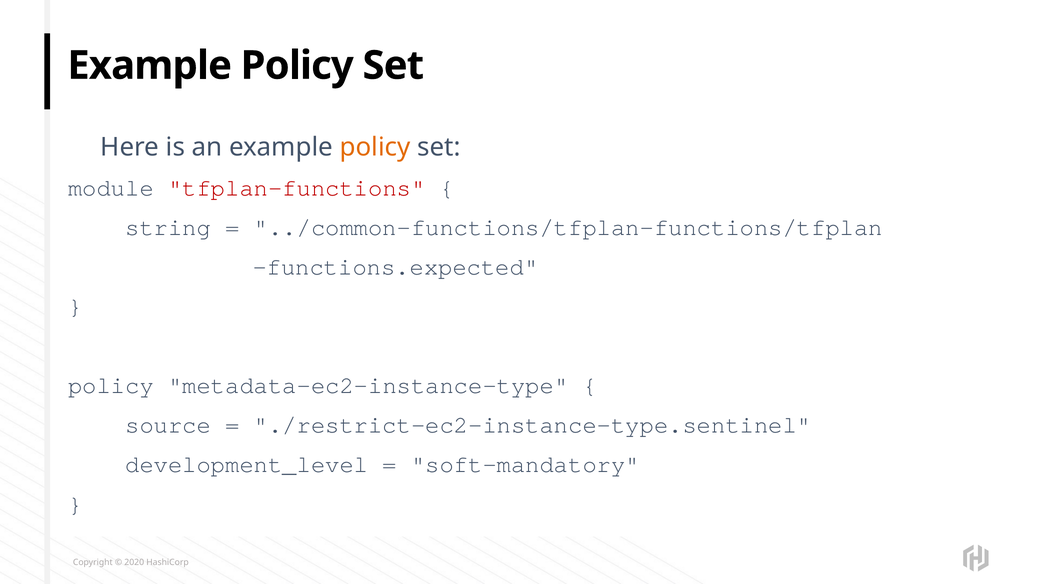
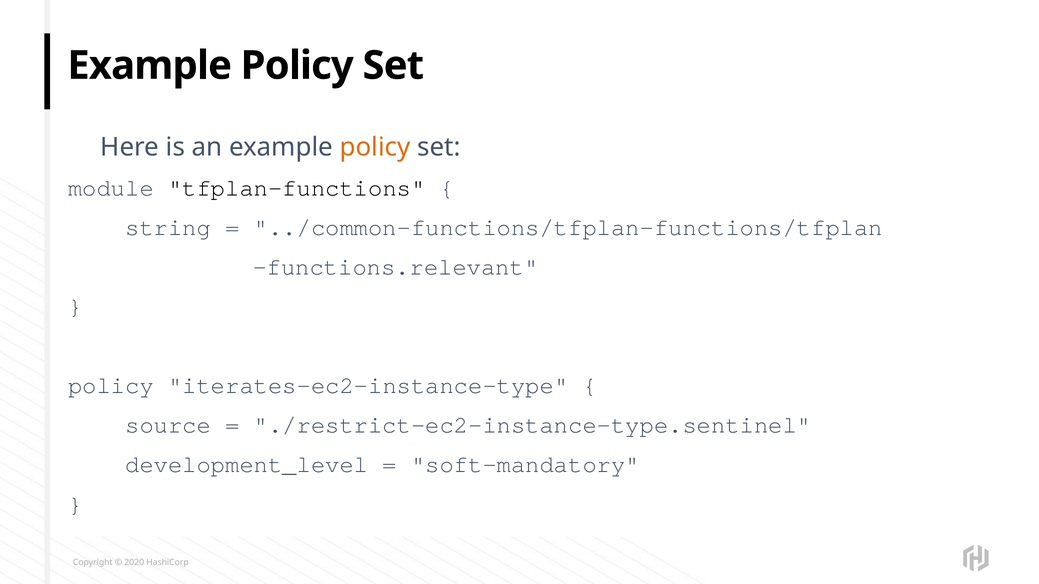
tfplan-functions colour: red -> black
functions.expected: functions.expected -> functions.relevant
metadata-ec2-instance-type: metadata-ec2-instance-type -> iterates-ec2-instance-type
